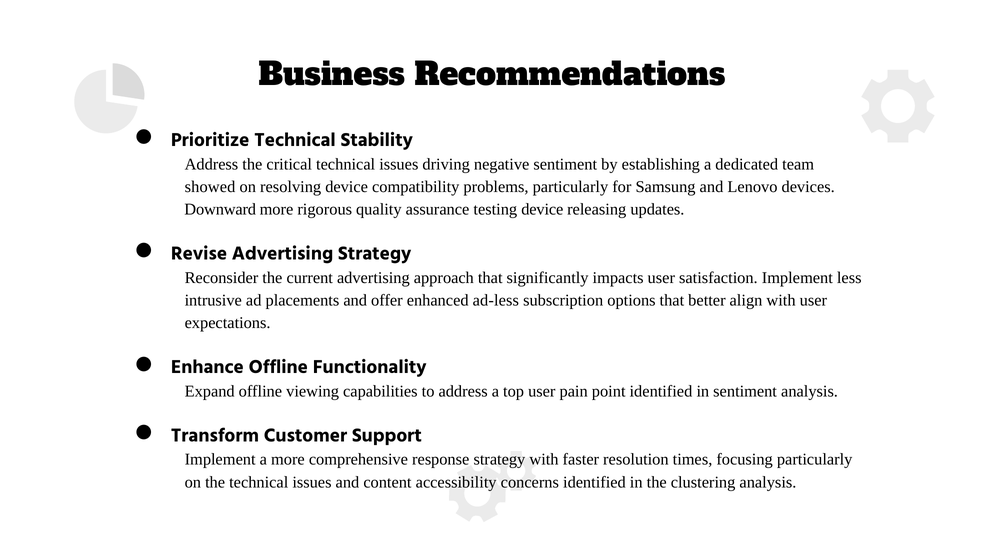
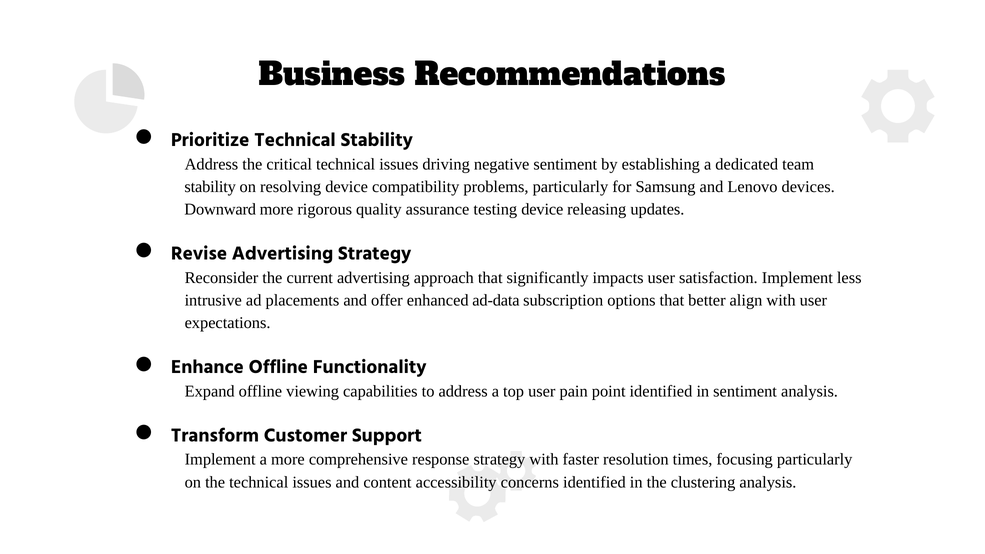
showed at (210, 187): showed -> stability
ad-less: ad-less -> ad-data
